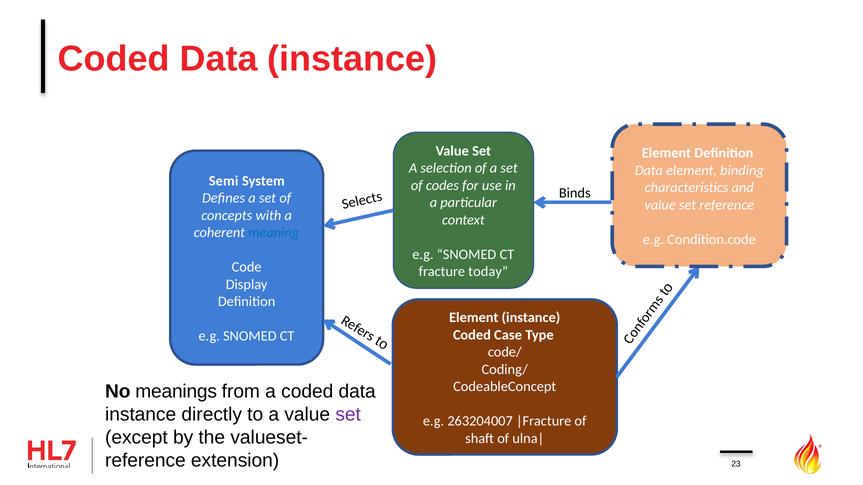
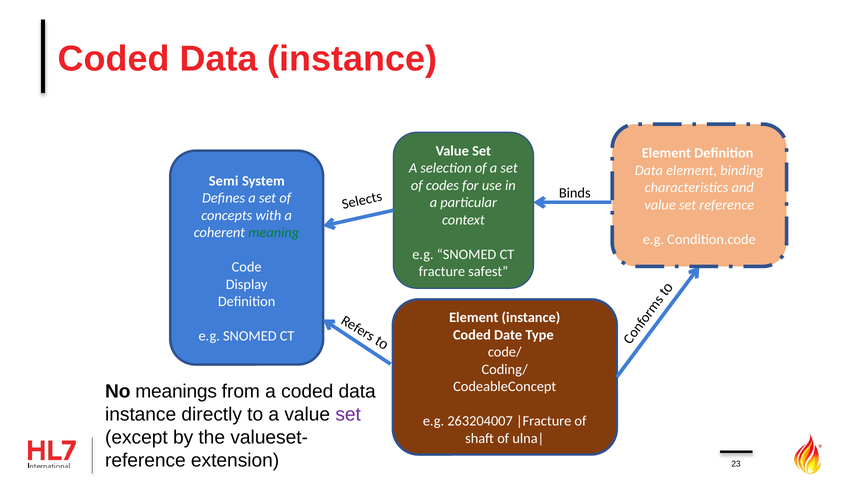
meaning colour: blue -> green
today: today -> safest
Case: Case -> Date
